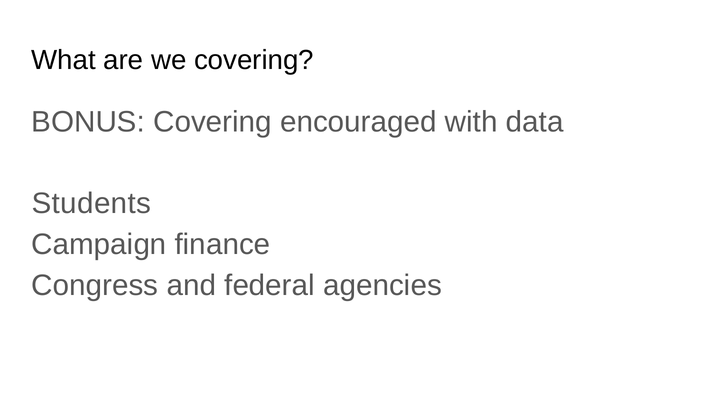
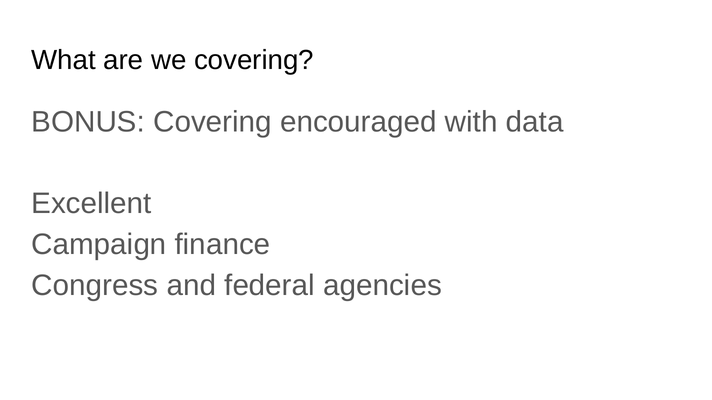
Students: Students -> Excellent
